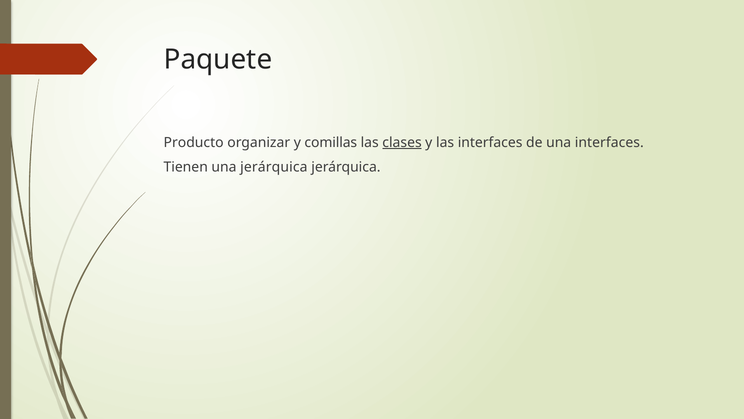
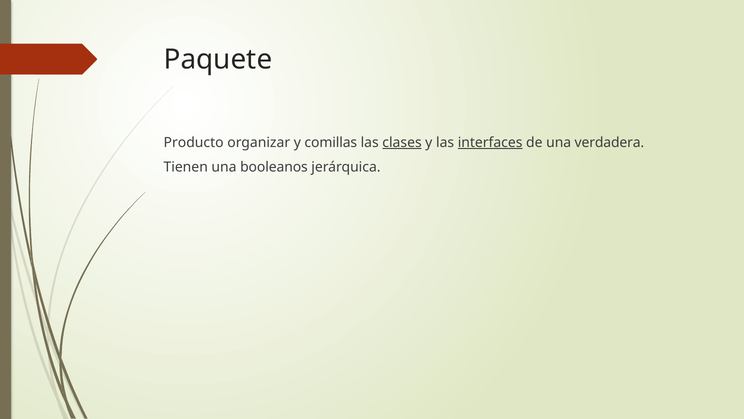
interfaces at (490, 142) underline: none -> present
una interfaces: interfaces -> verdadera
una jerárquica: jerárquica -> booleanos
